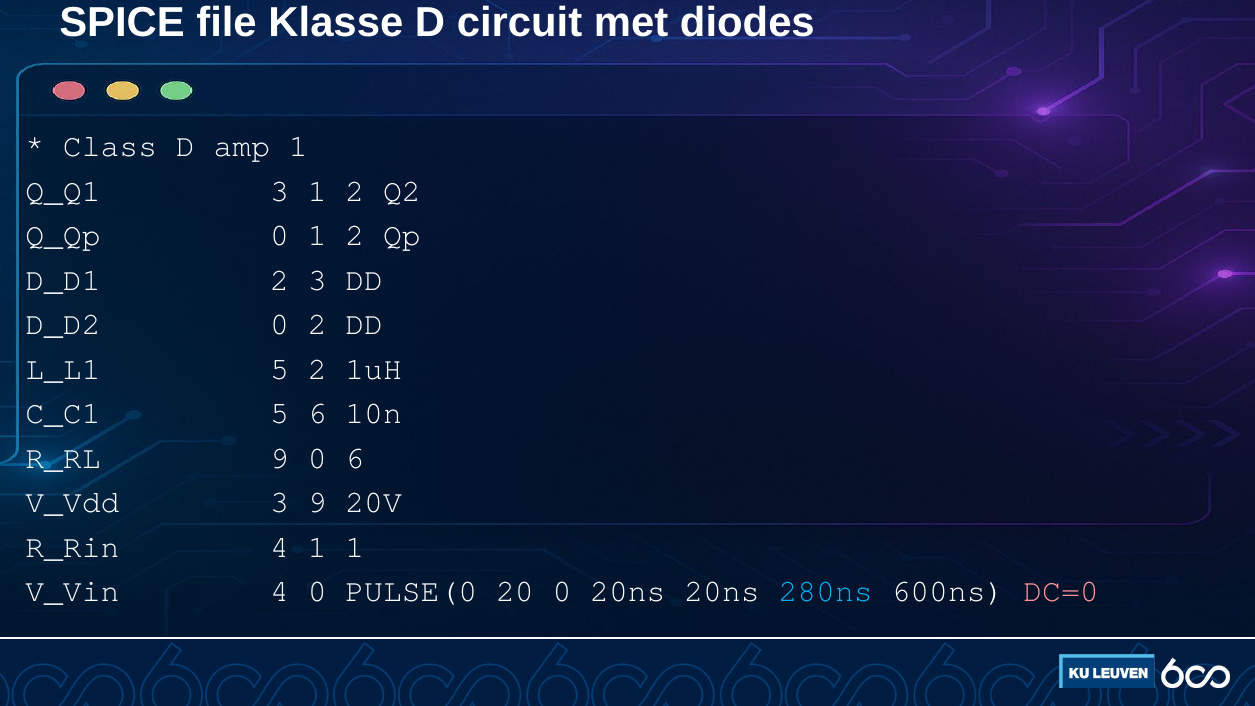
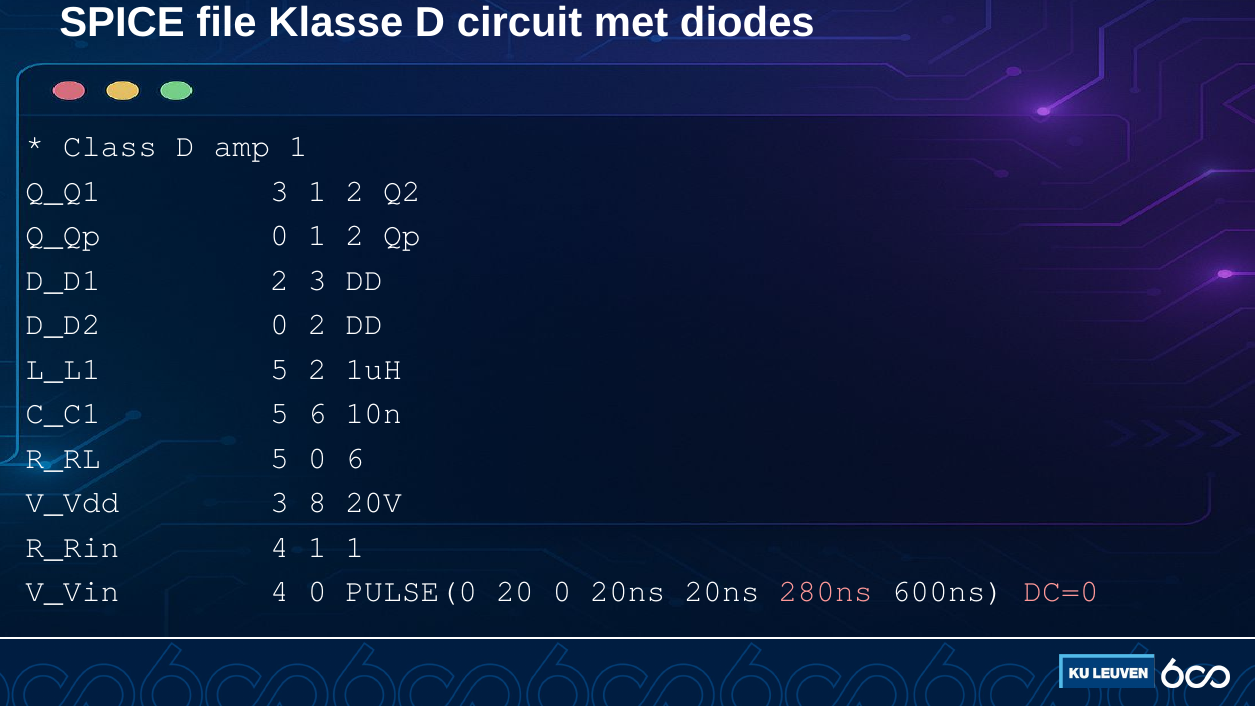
R_RL 9: 9 -> 5
3 9: 9 -> 8
280ns colour: light blue -> pink
